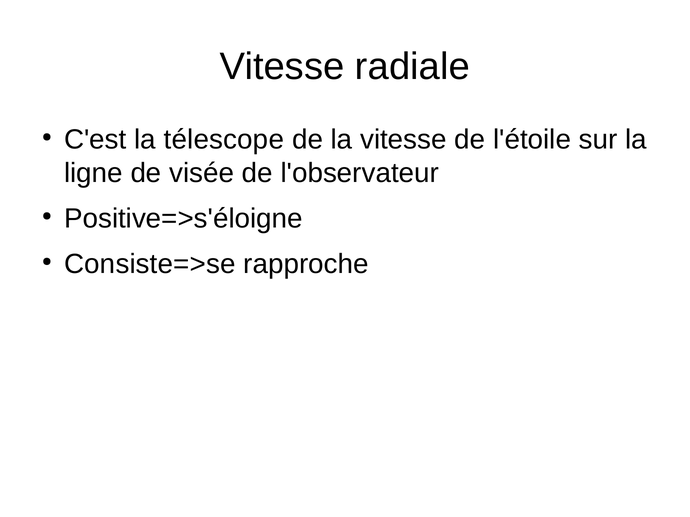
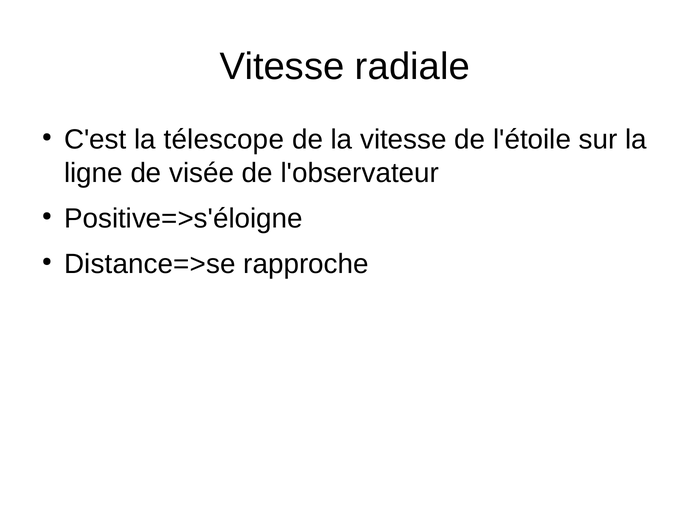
Consiste=>se: Consiste=>se -> Distance=>se
